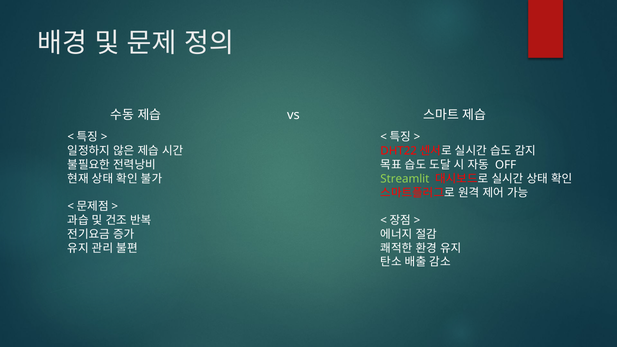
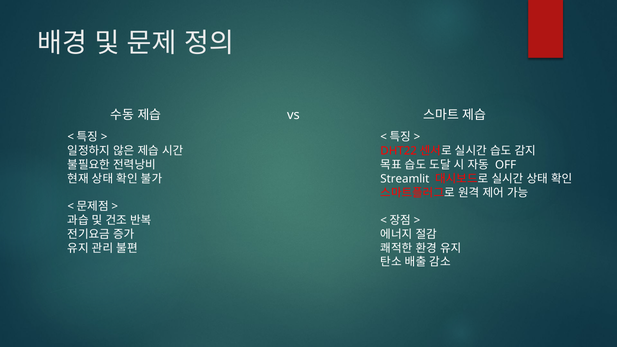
Streamlit colour: light green -> white
